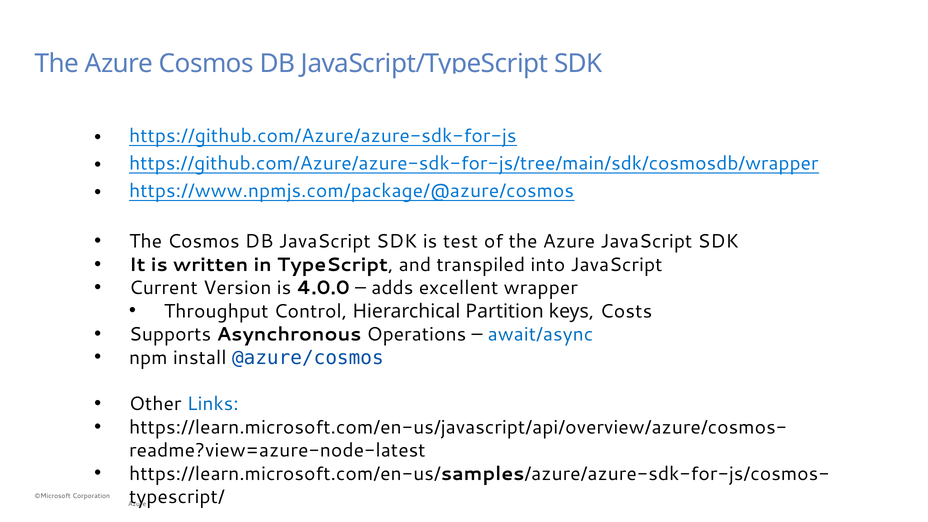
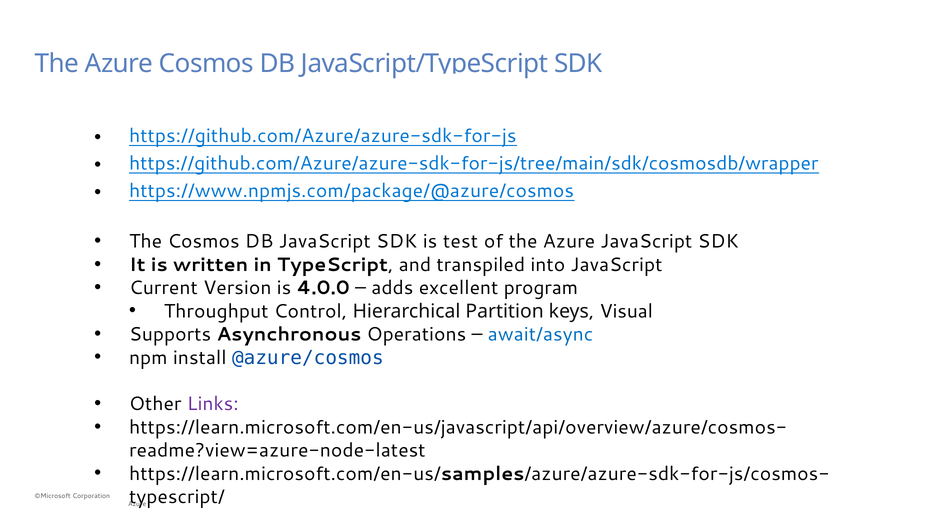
wrapper: wrapper -> program
Costs: Costs -> Visual
Links colour: blue -> purple
